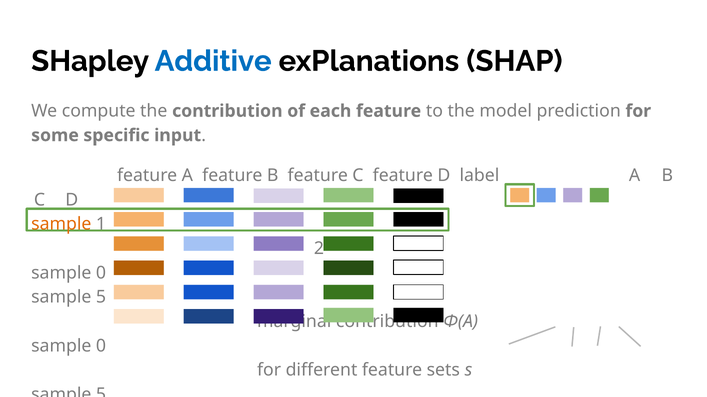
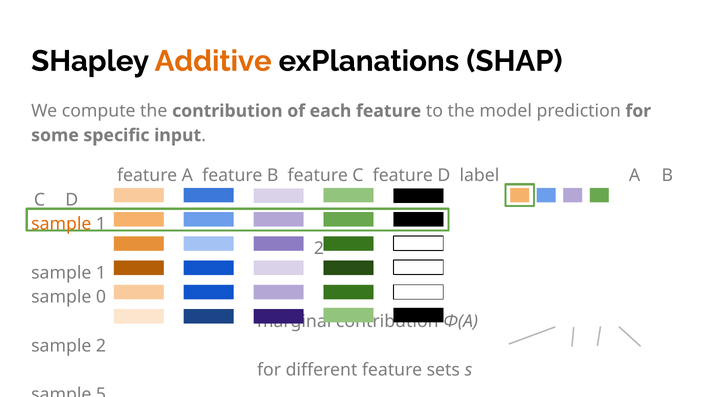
Additive colour: blue -> orange
0 at (101, 273): 0 -> 1
5 at (101, 298): 5 -> 0
0 at (101, 346): 0 -> 2
